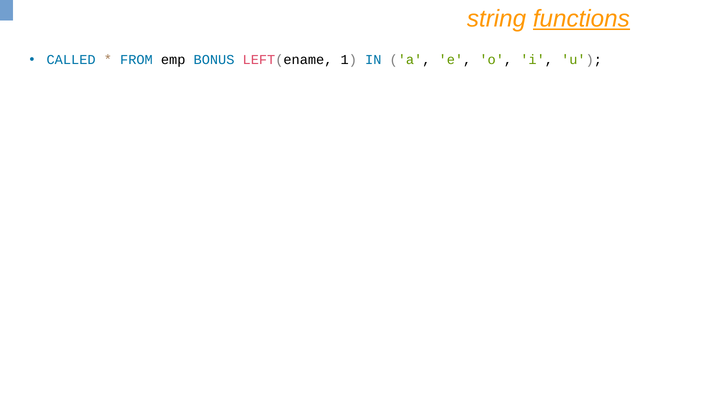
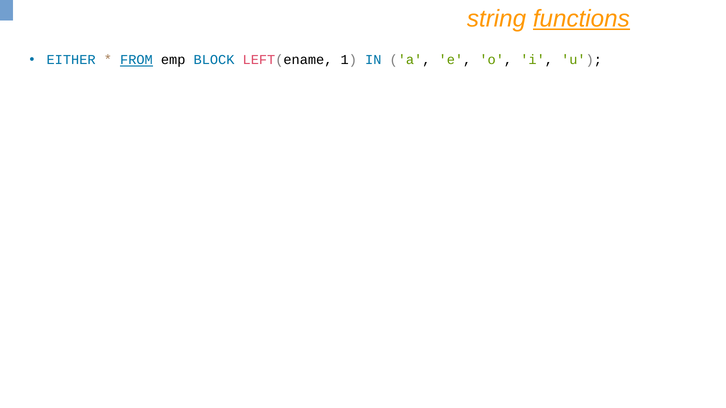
CALLED: CALLED -> EITHER
FROM underline: none -> present
BONUS: BONUS -> BLOCK
